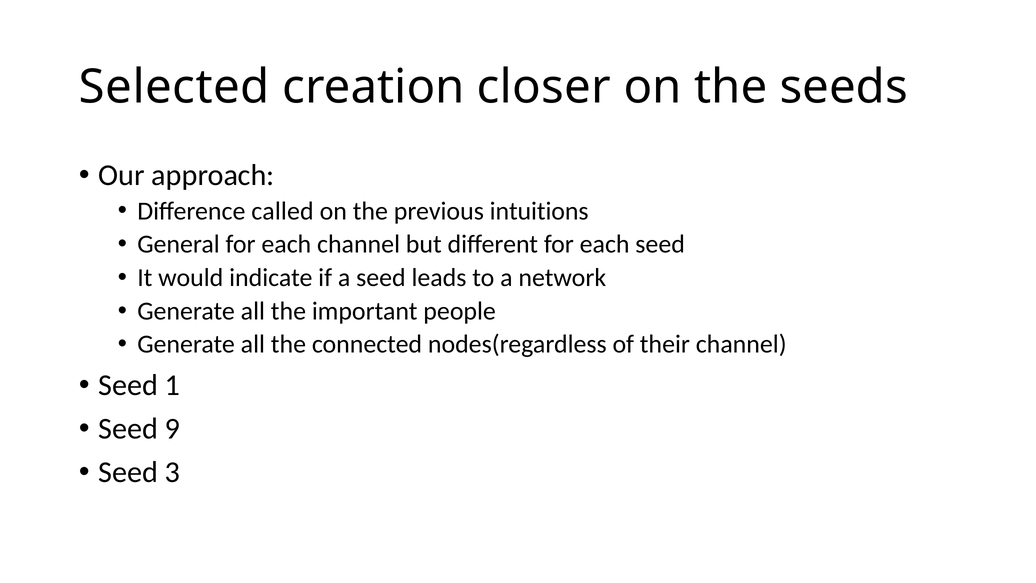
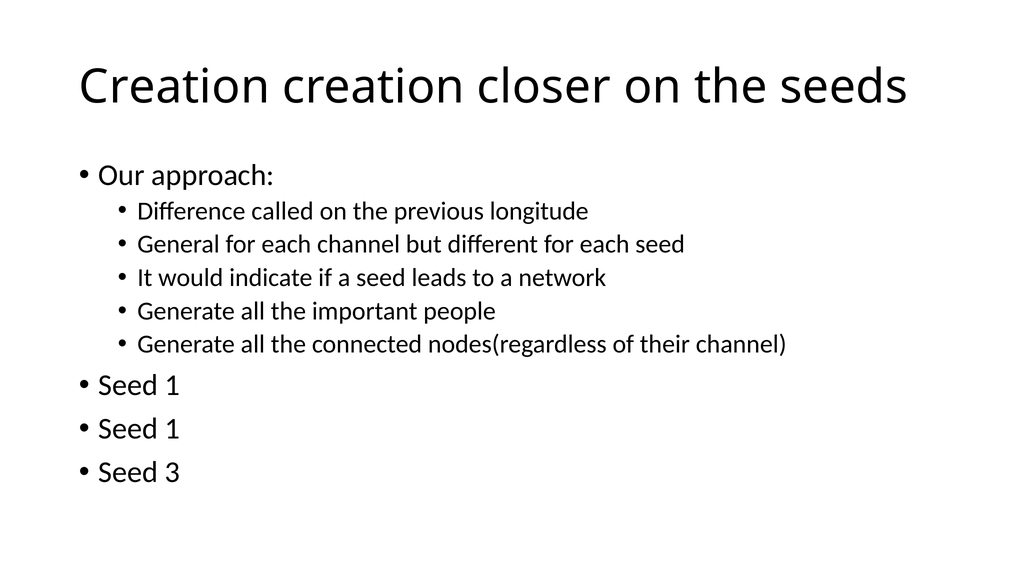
Selected at (174, 87): Selected -> Creation
intuitions: intuitions -> longitude
9 at (173, 429): 9 -> 1
